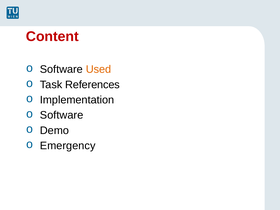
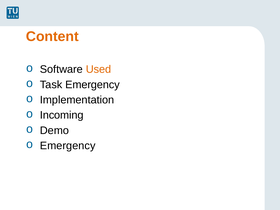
Content colour: red -> orange
Task References: References -> Emergency
Software at (62, 115): Software -> Incoming
